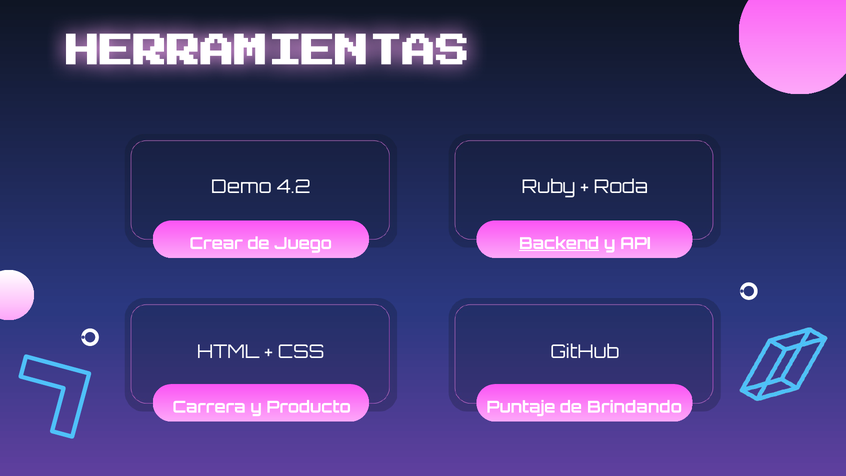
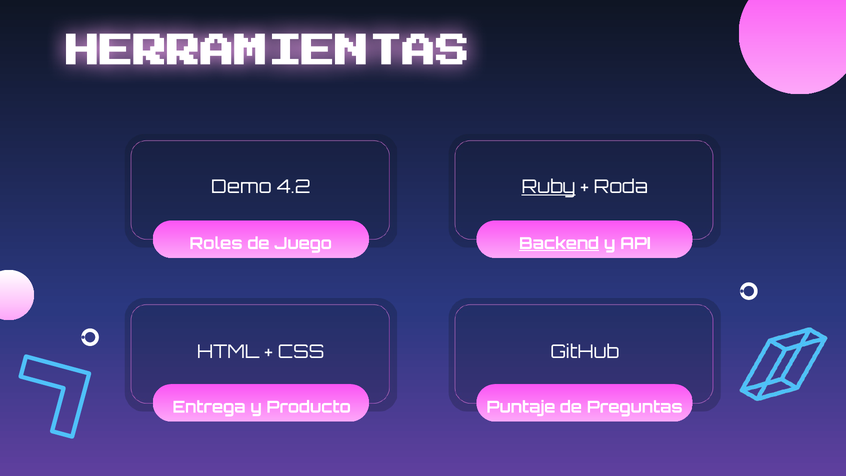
Ruby underline: none -> present
Crear: Crear -> Roles
Carrera: Carrera -> Entrega
Brindando: Brindando -> Preguntas
